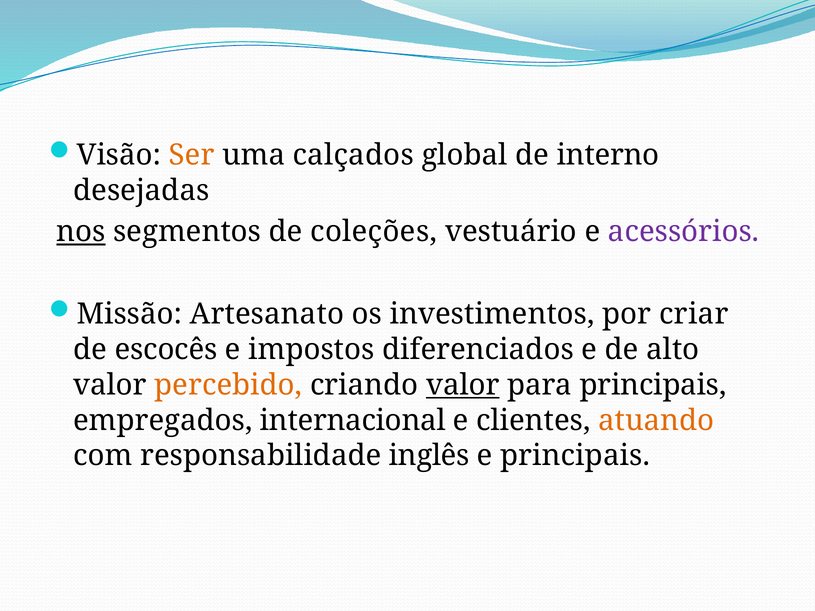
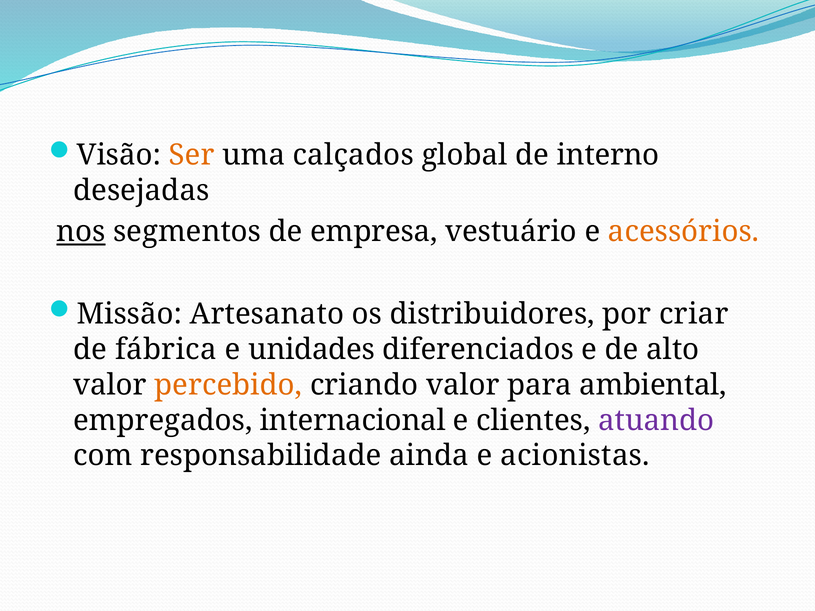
coleções: coleções -> empresa
acessórios colour: purple -> orange
investimentos: investimentos -> distribuidores
escocês: escocês -> fábrica
impostos: impostos -> unidades
valor at (463, 385) underline: present -> none
para principais: principais -> ambiental
atuando colour: orange -> purple
inglês: inglês -> ainda
e principais: principais -> acionistas
